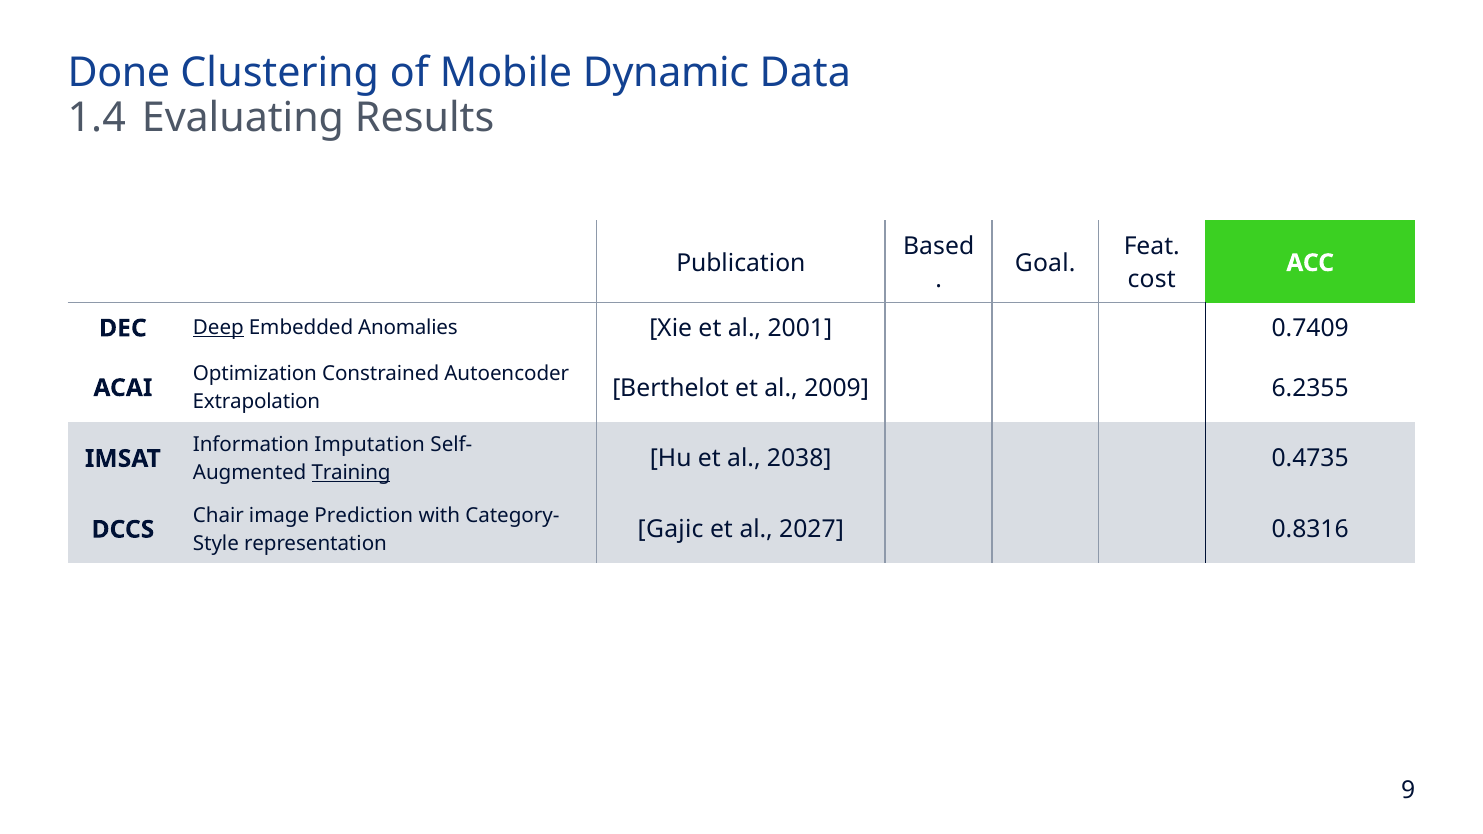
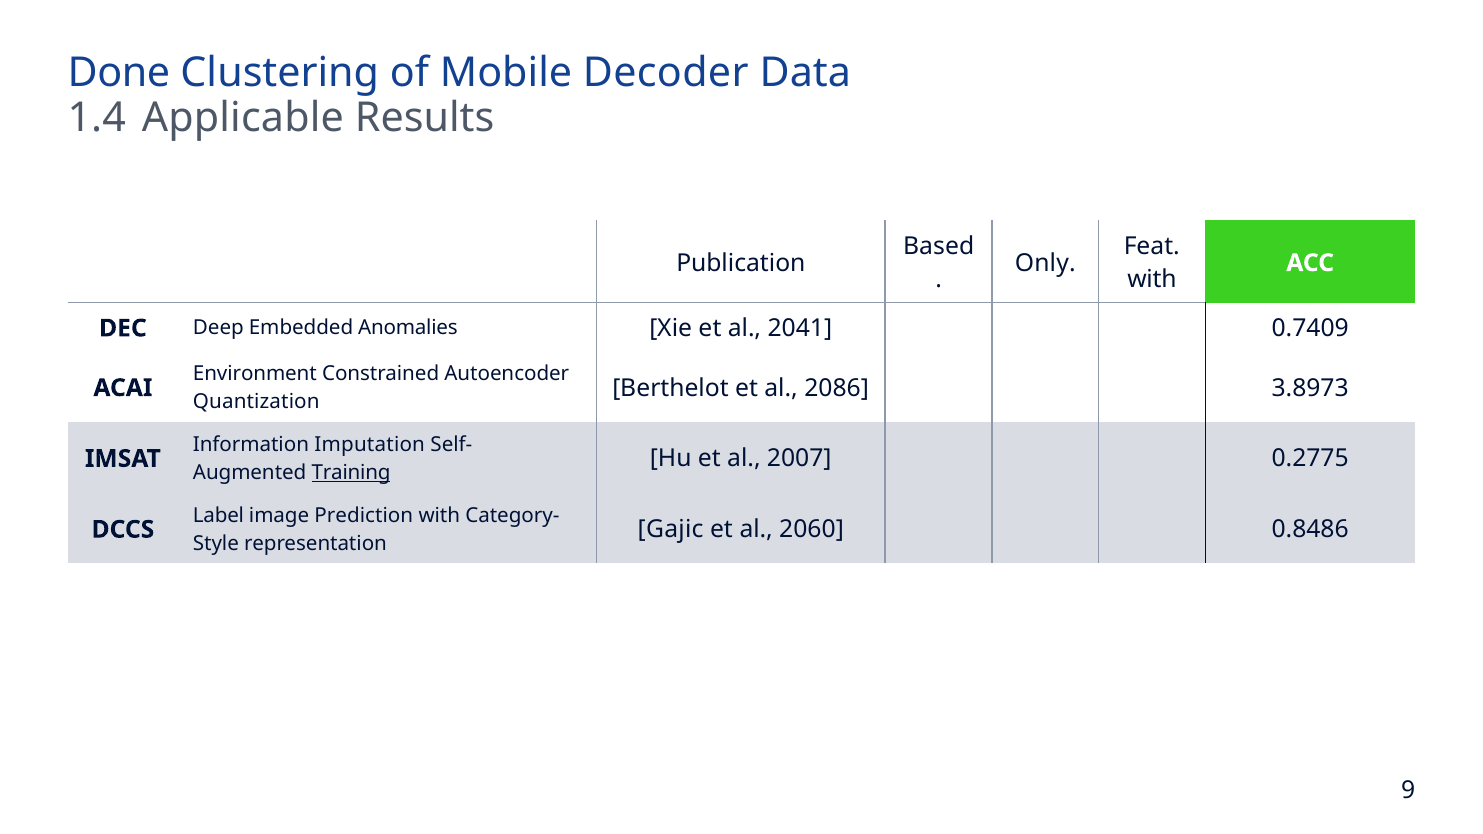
Dynamic: Dynamic -> Decoder
Evaluating: Evaluating -> Applicable
Goal: Goal -> Only
cost at (1152, 280): cost -> with
Deep underline: present -> none
2001: 2001 -> 2041
Optimization: Optimization -> Environment
2009: 2009 -> 2086
6.2355: 6.2355 -> 3.8973
Extrapolation: Extrapolation -> Quantization
2038: 2038 -> 2007
0.4735: 0.4735 -> 0.2775
Chair: Chair -> Label
2027: 2027 -> 2060
0.8316: 0.8316 -> 0.8486
